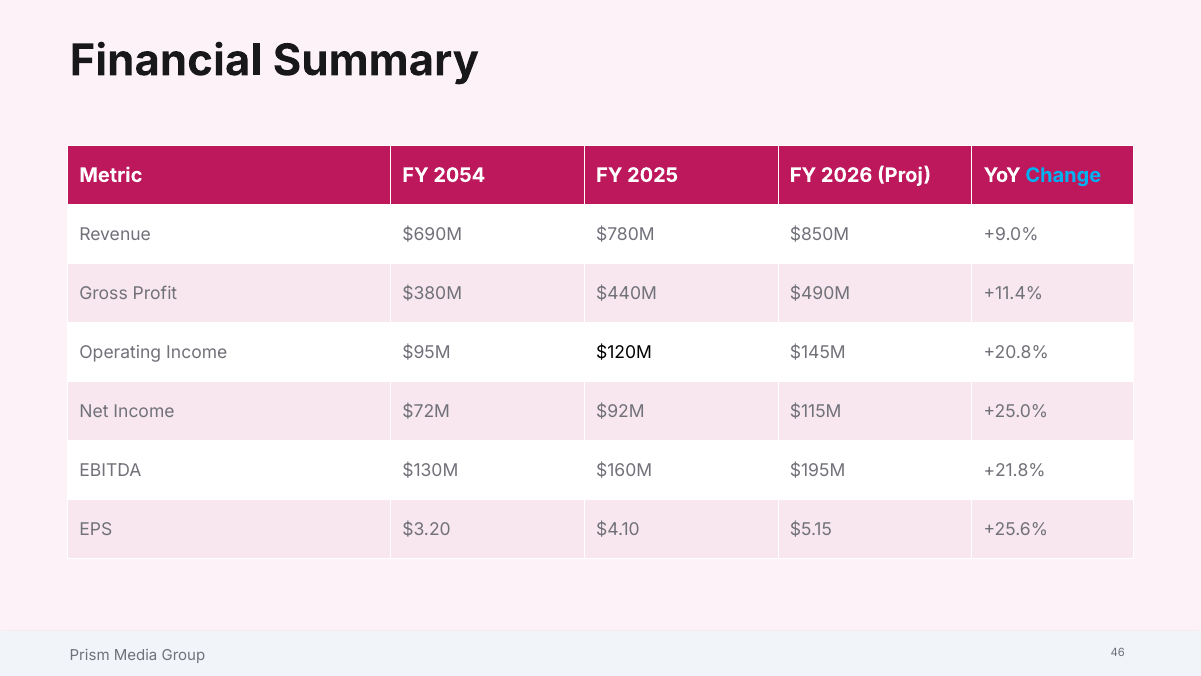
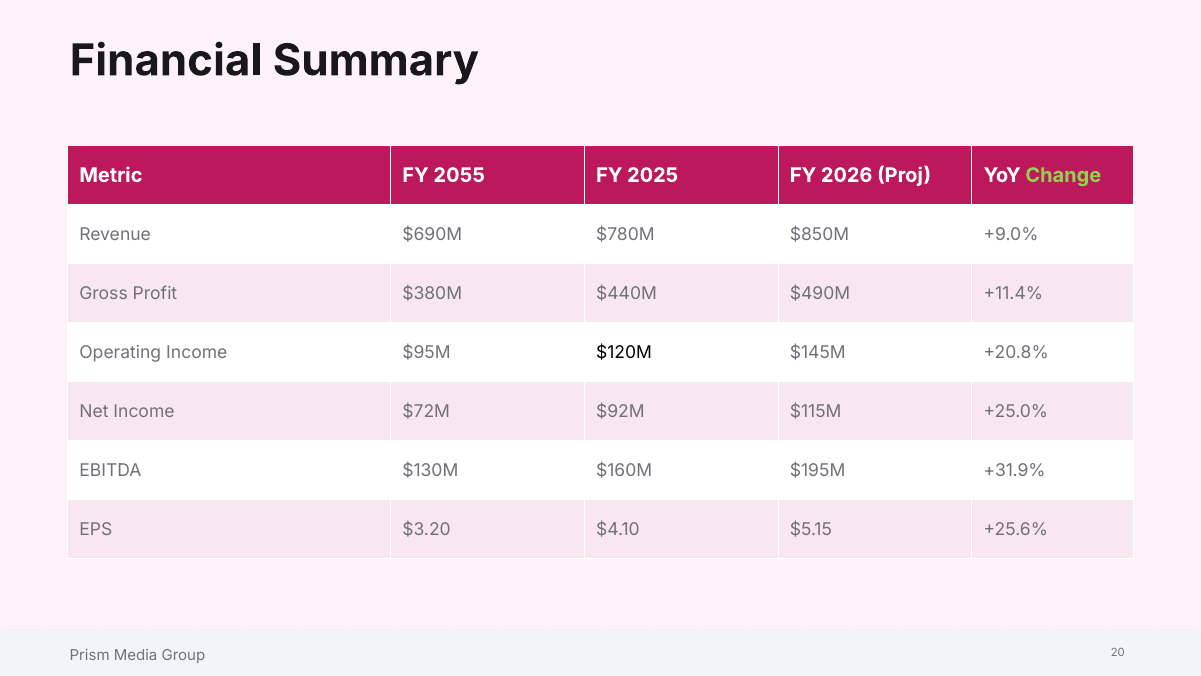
2054: 2054 -> 2055
Change colour: light blue -> light green
+21.8%: +21.8% -> +31.9%
46: 46 -> 20
